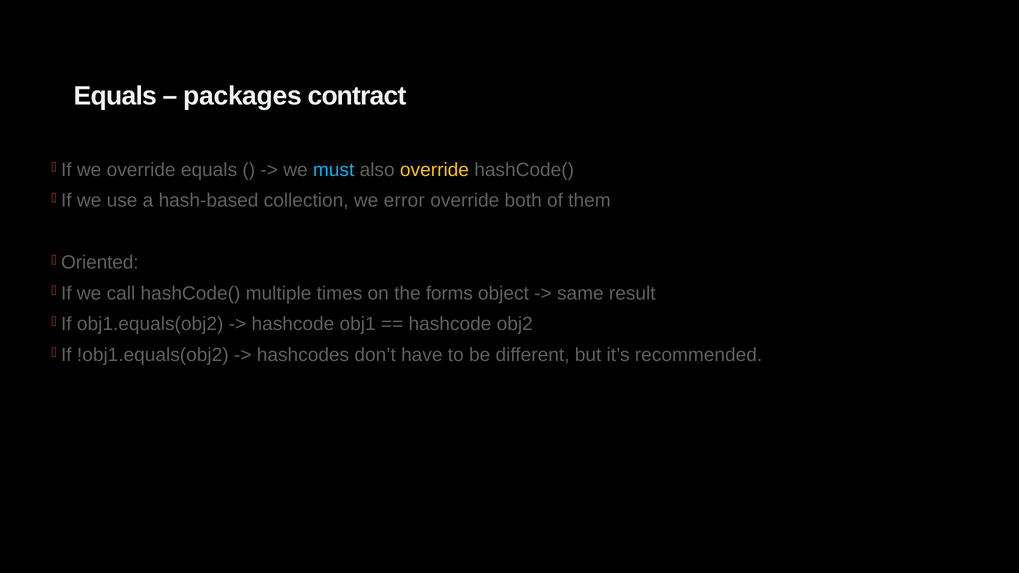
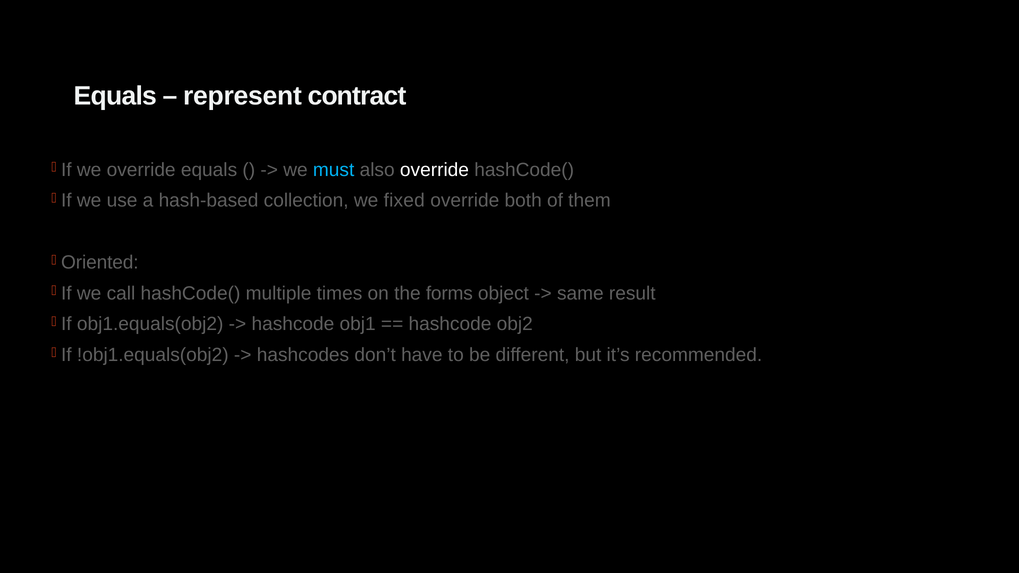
packages: packages -> represent
override at (434, 170) colour: yellow -> white
error: error -> fixed
